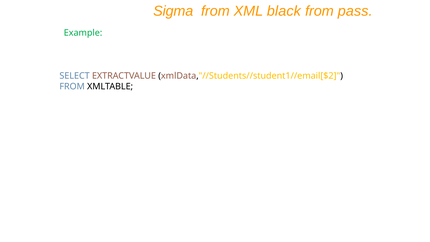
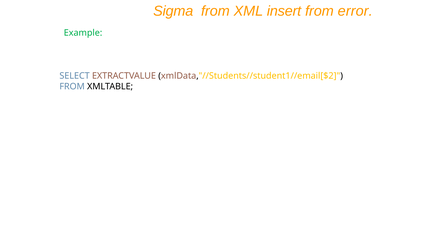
black: black -> insert
pass: pass -> error
